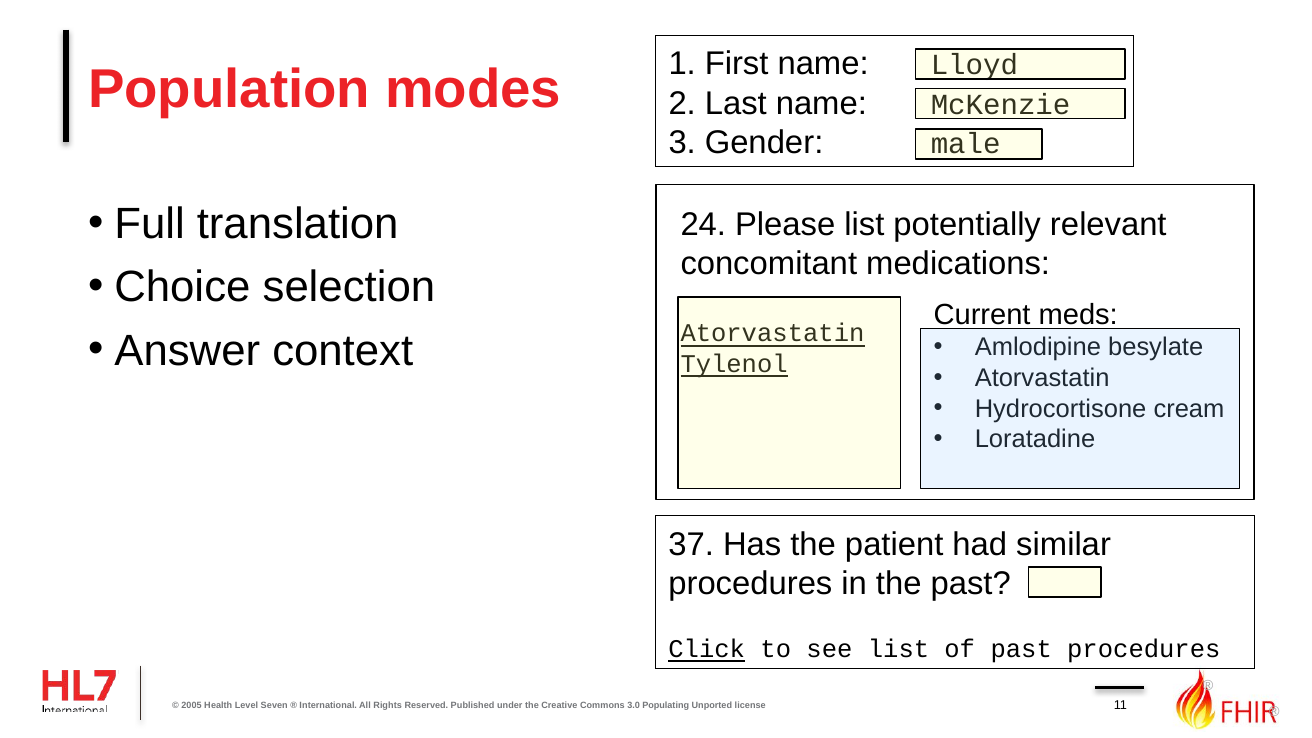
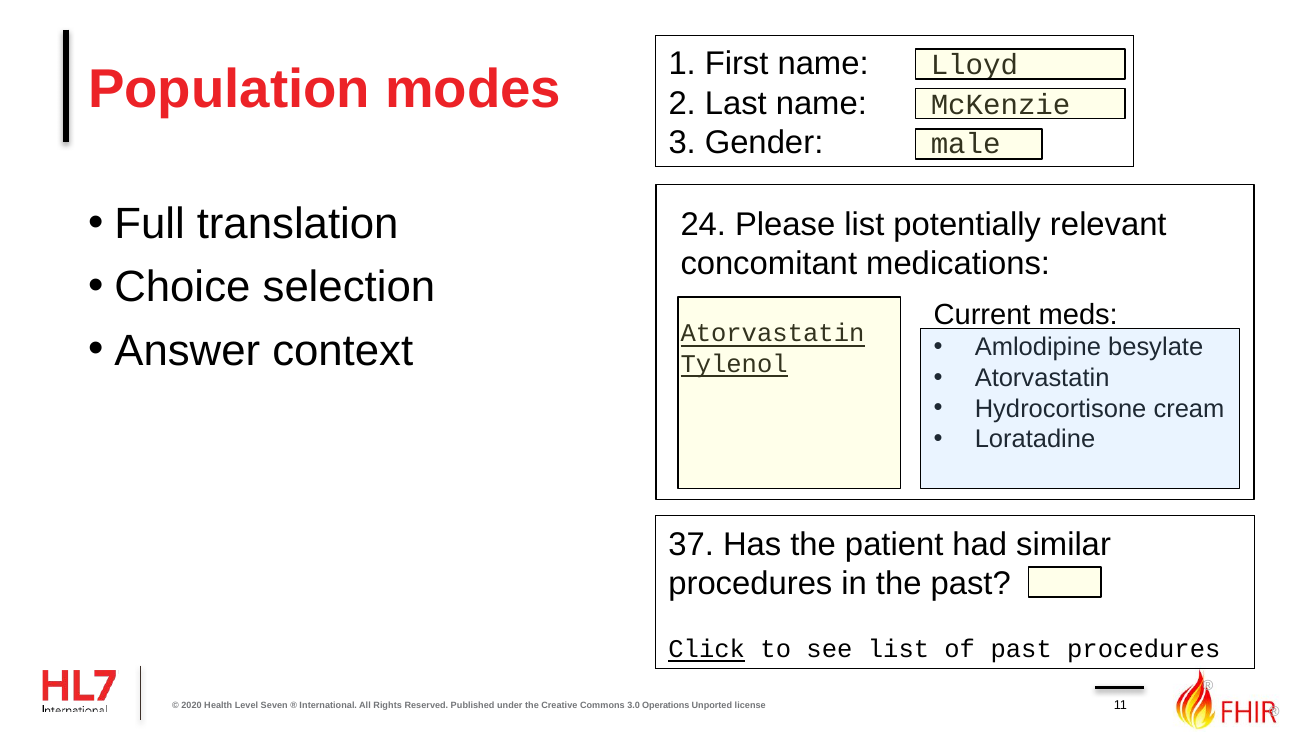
2005: 2005 -> 2020
Populating: Populating -> Operations
